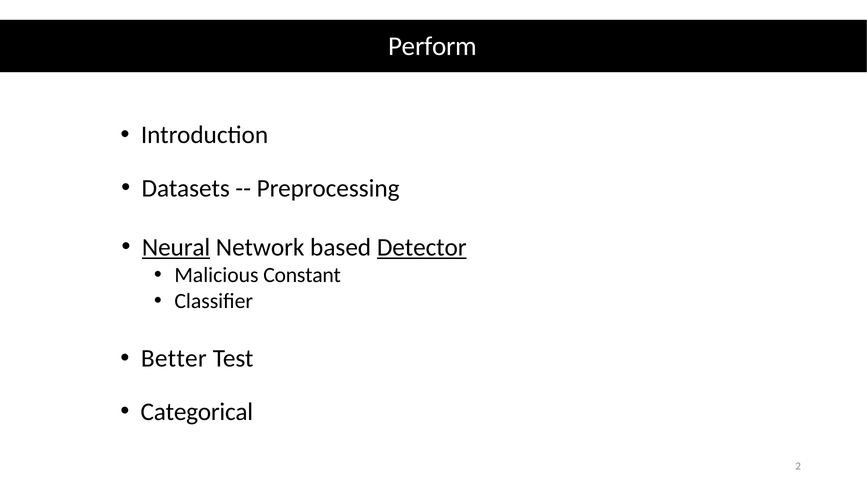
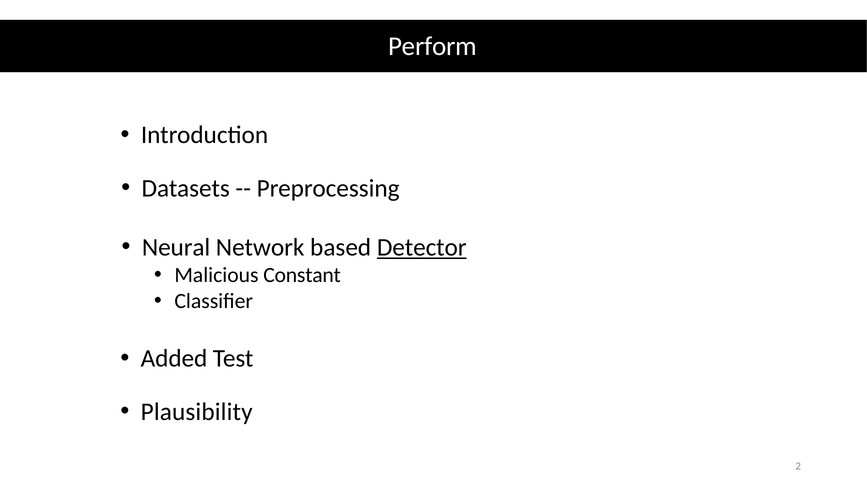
Neural underline: present -> none
Better: Better -> Added
Categorical: Categorical -> Plausibility
